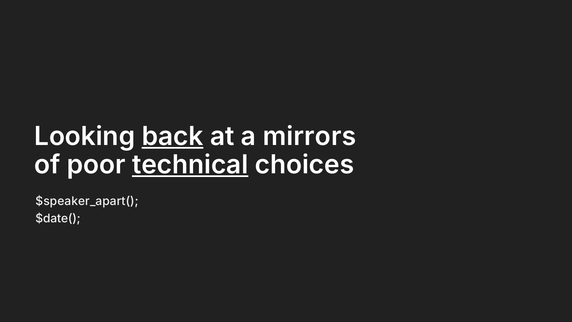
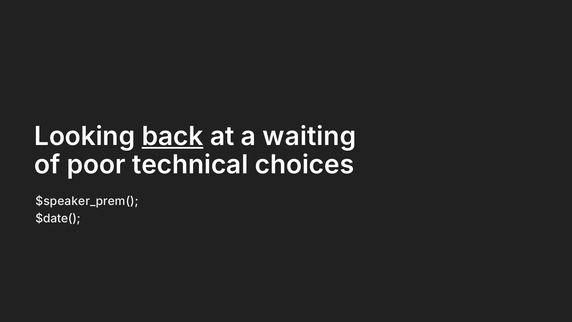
mirrors: mirrors -> waiting
technical underline: present -> none
$speaker_apart(: $speaker_apart( -> $speaker_prem(
